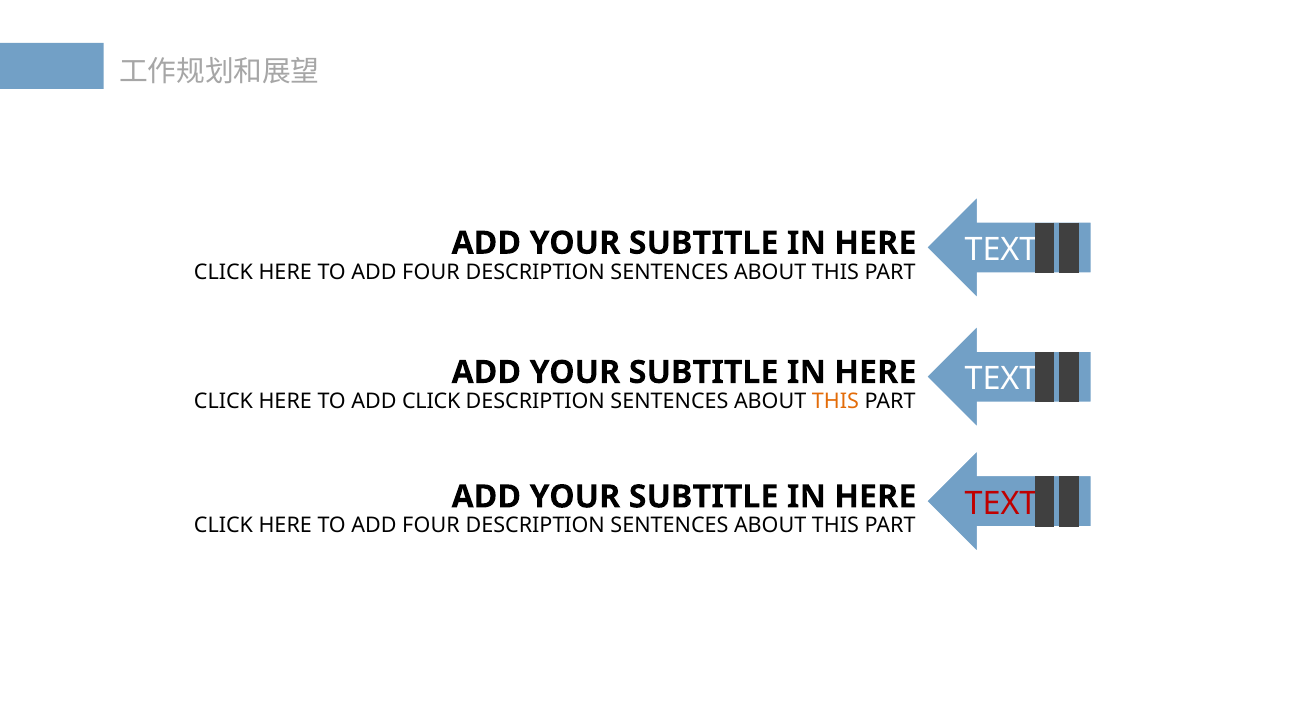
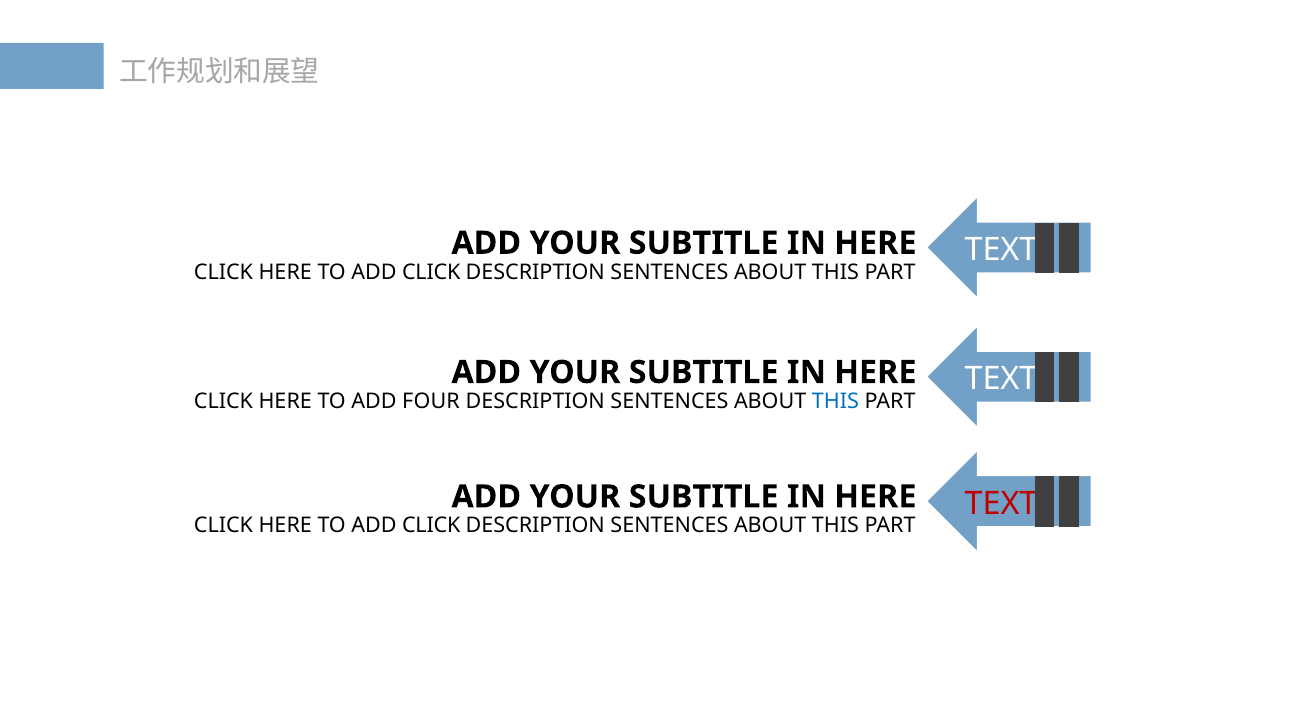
FOUR at (431, 272): FOUR -> CLICK
ADD CLICK: CLICK -> FOUR
THIS at (835, 401) colour: orange -> blue
FOUR at (431, 526): FOUR -> CLICK
